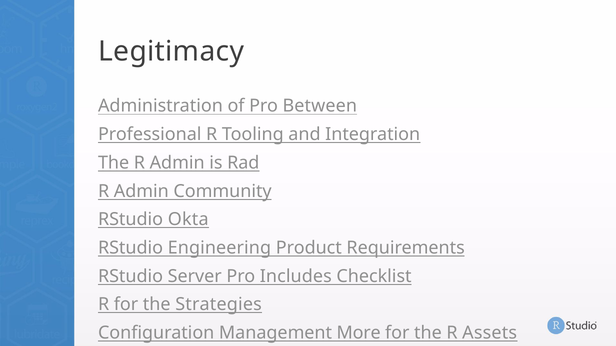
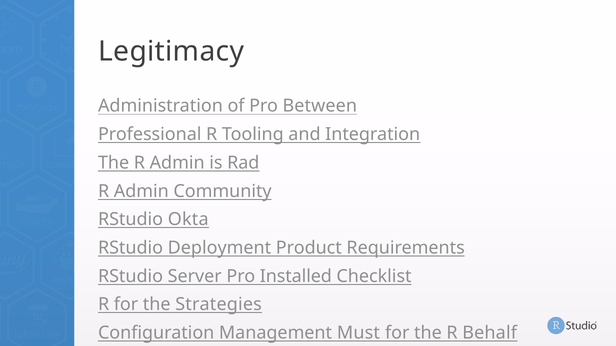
Engineering: Engineering -> Deployment
Includes: Includes -> Installed
More: More -> Must
Assets: Assets -> Behalf
